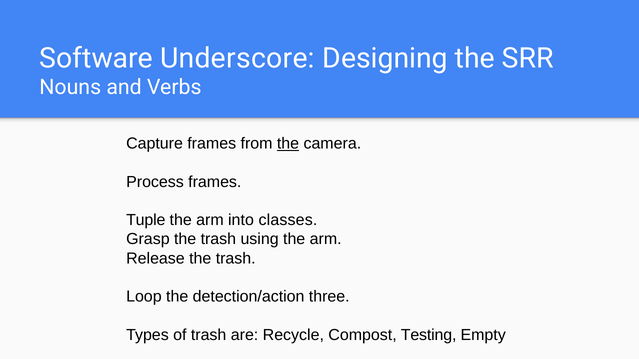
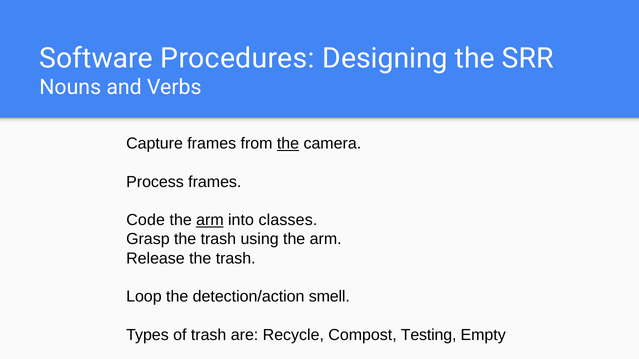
Underscore: Underscore -> Procedures
Tuple: Tuple -> Code
arm at (210, 220) underline: none -> present
three: three -> smell
